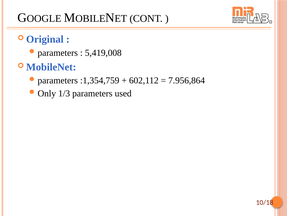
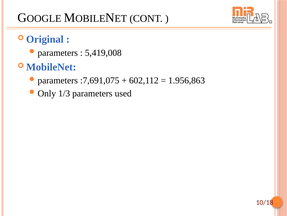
:1,354,759: :1,354,759 -> :7,691,075
7.956,864: 7.956,864 -> 1.956,863
